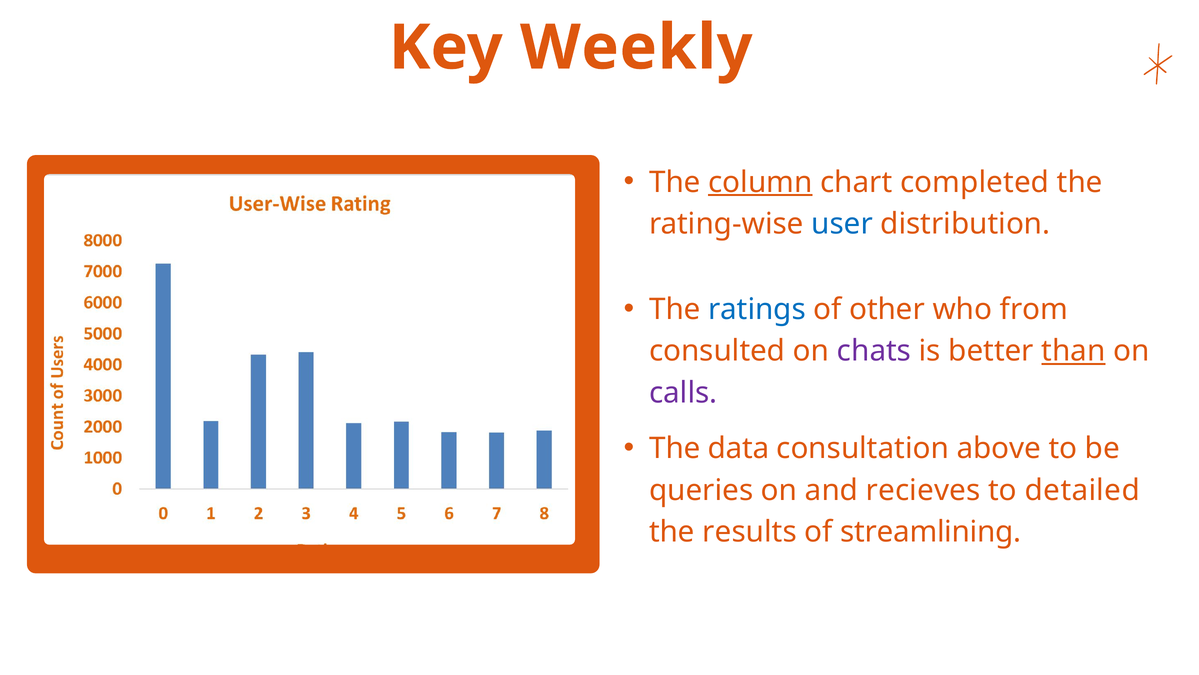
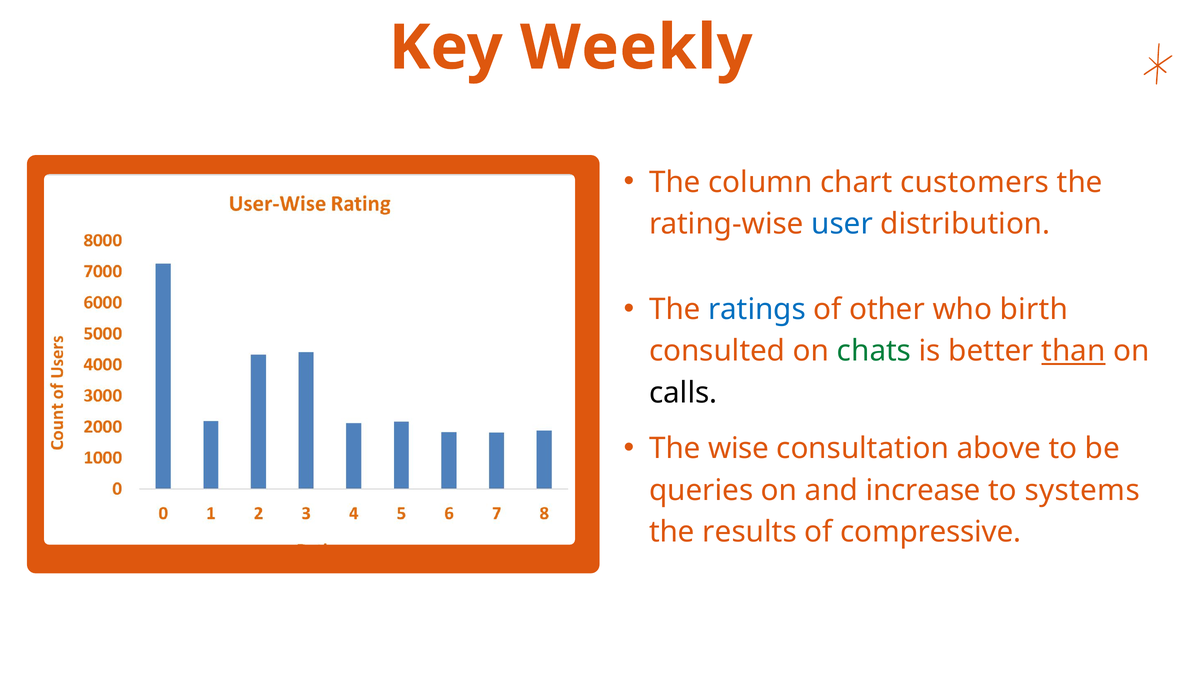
column underline: present -> none
completed: completed -> customers
from: from -> birth
chats colour: purple -> green
calls colour: purple -> black
data: data -> wise
recieves: recieves -> increase
detailed: detailed -> systems
streamlining: streamlining -> compressive
